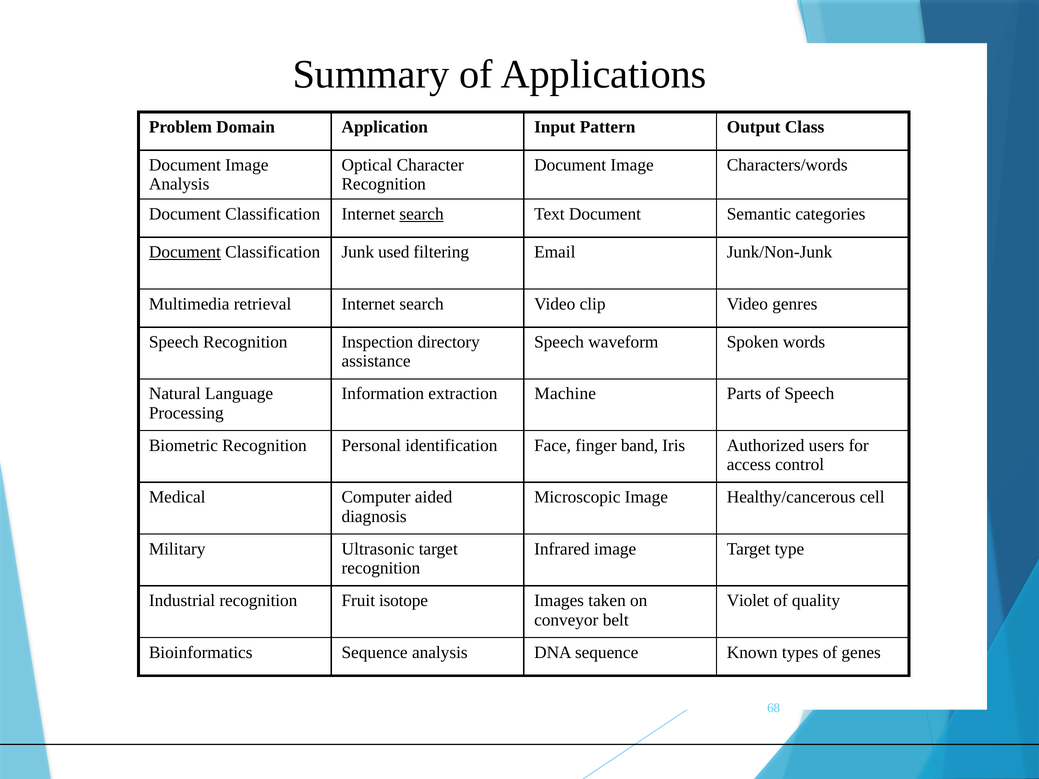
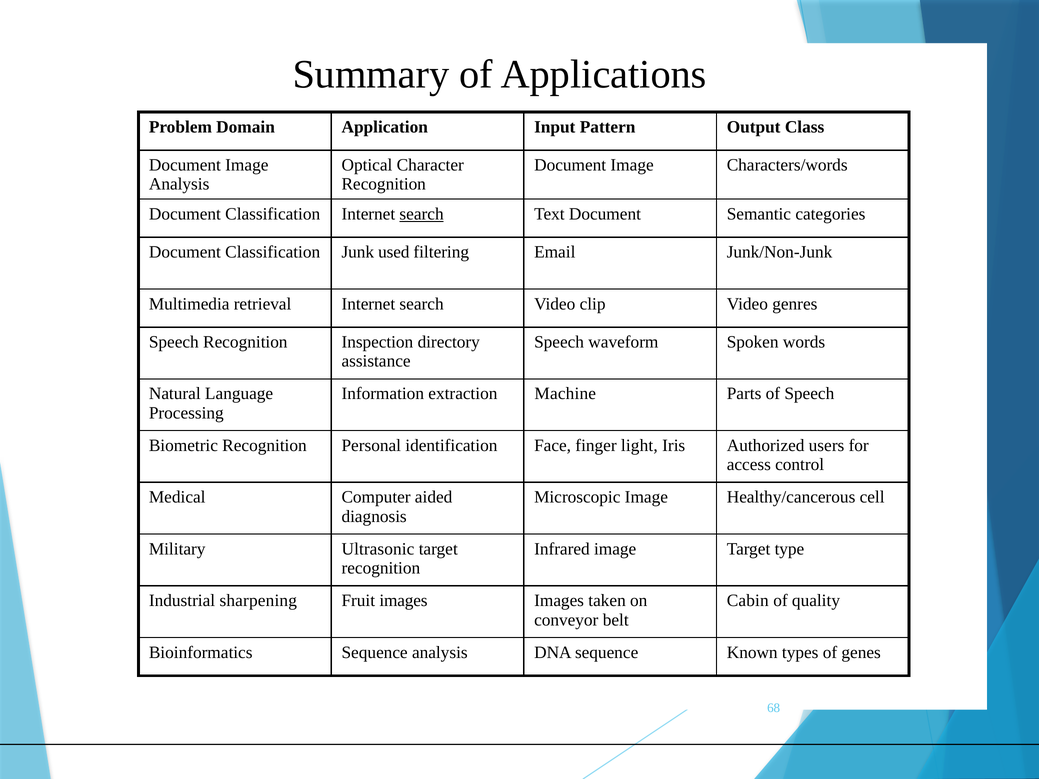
Document at (185, 252) underline: present -> none
band: band -> light
Industrial recognition: recognition -> sharpening
Fruit isotope: isotope -> images
Violet: Violet -> Cabin
